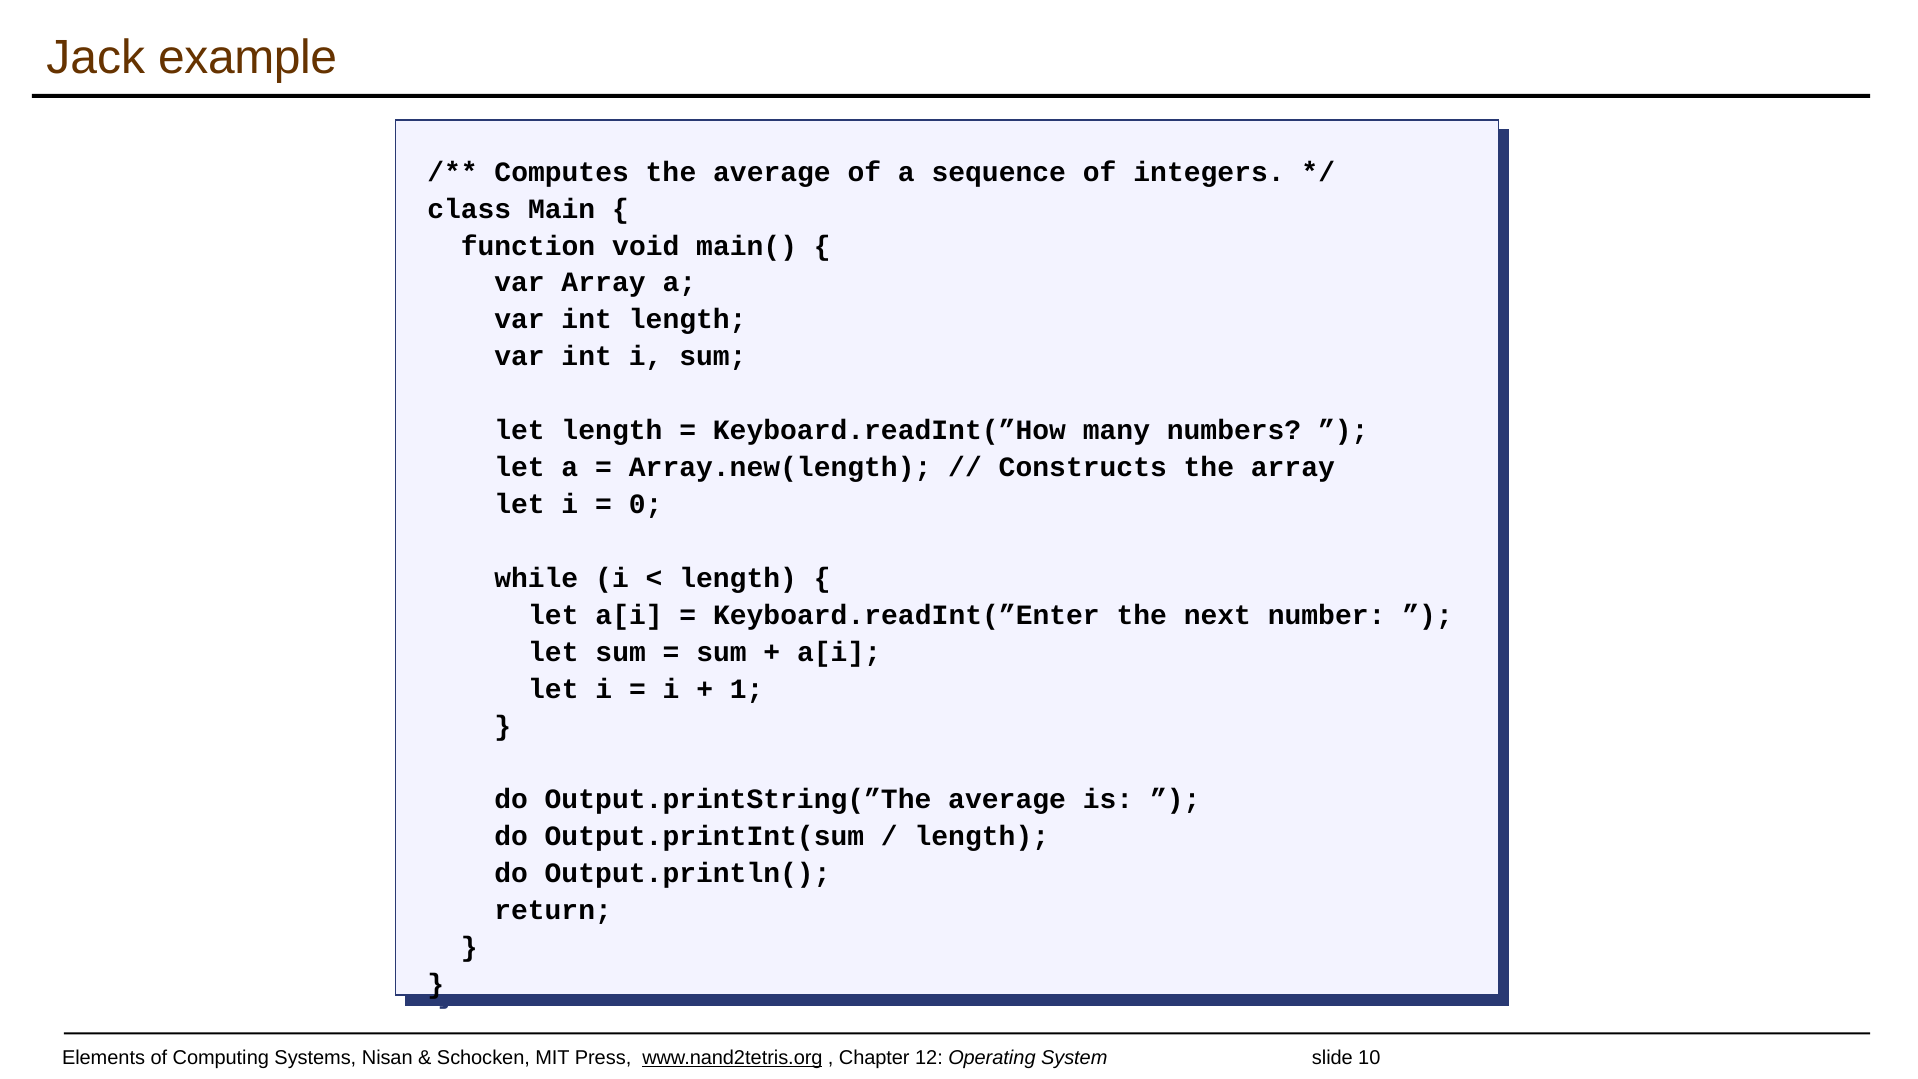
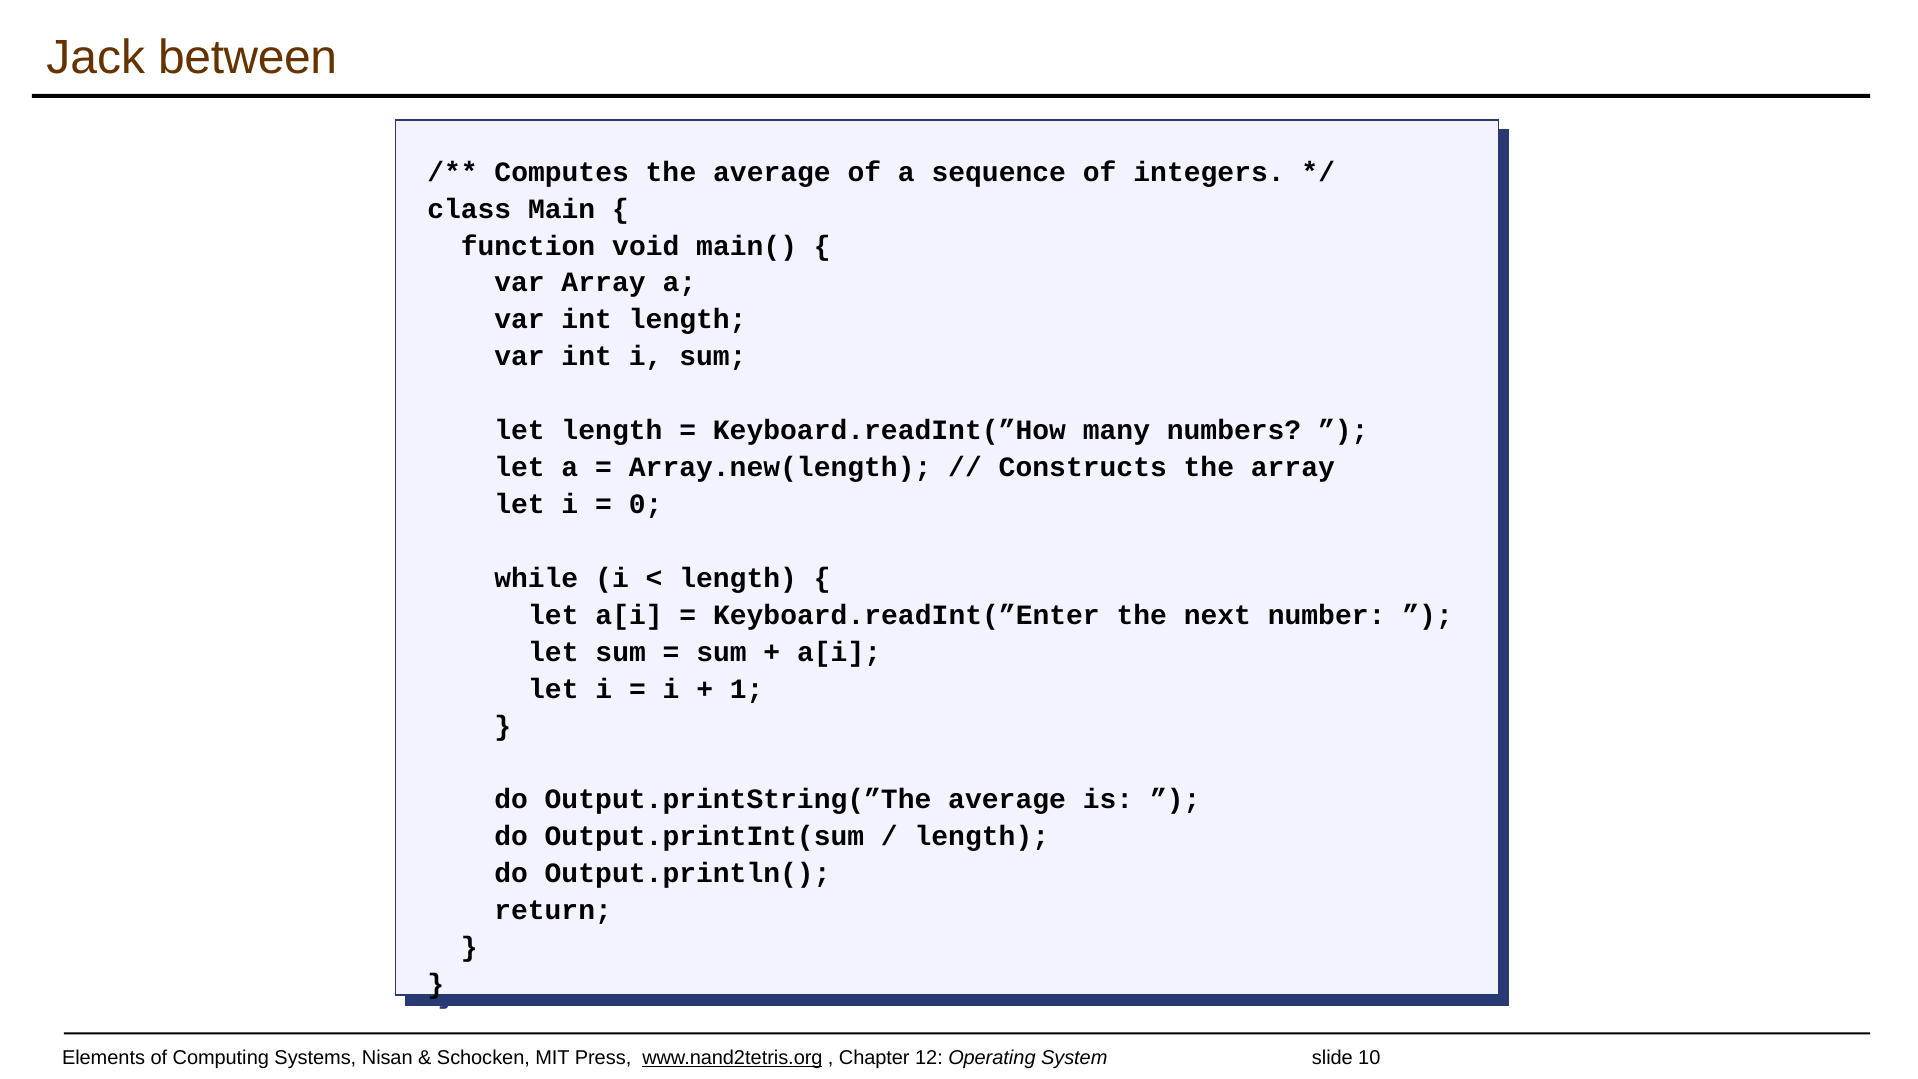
example: example -> between
